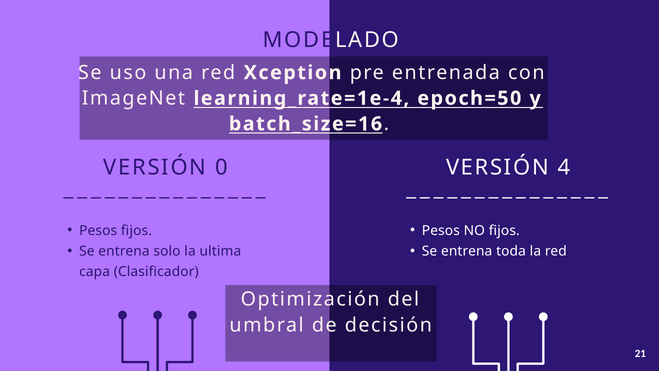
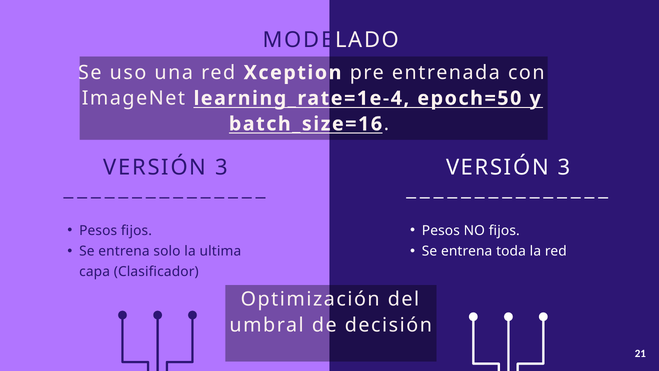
0 at (222, 167): 0 -> 3
4 at (564, 167): 4 -> 3
